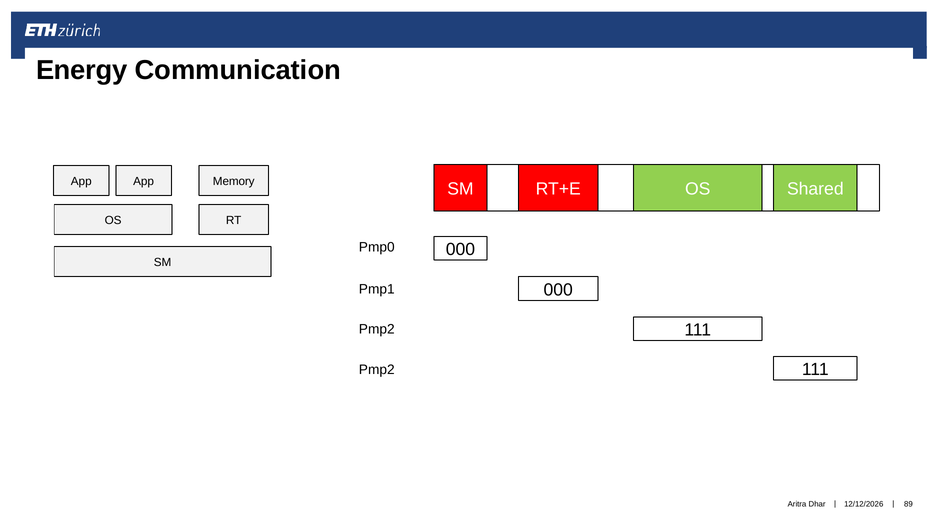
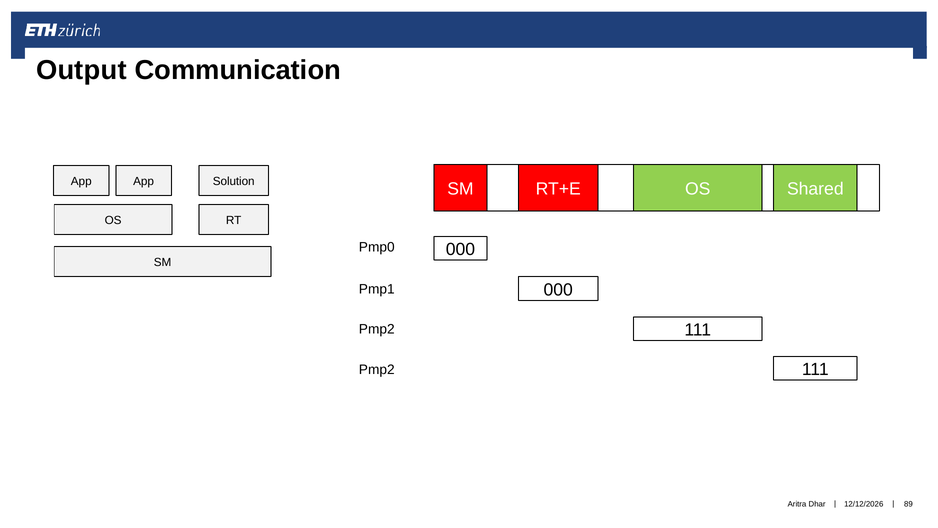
Energy: Energy -> Output
Memory: Memory -> Solution
